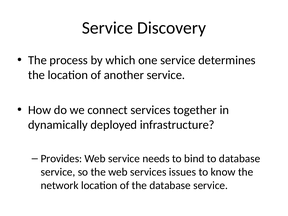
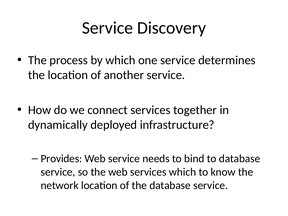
services issues: issues -> which
